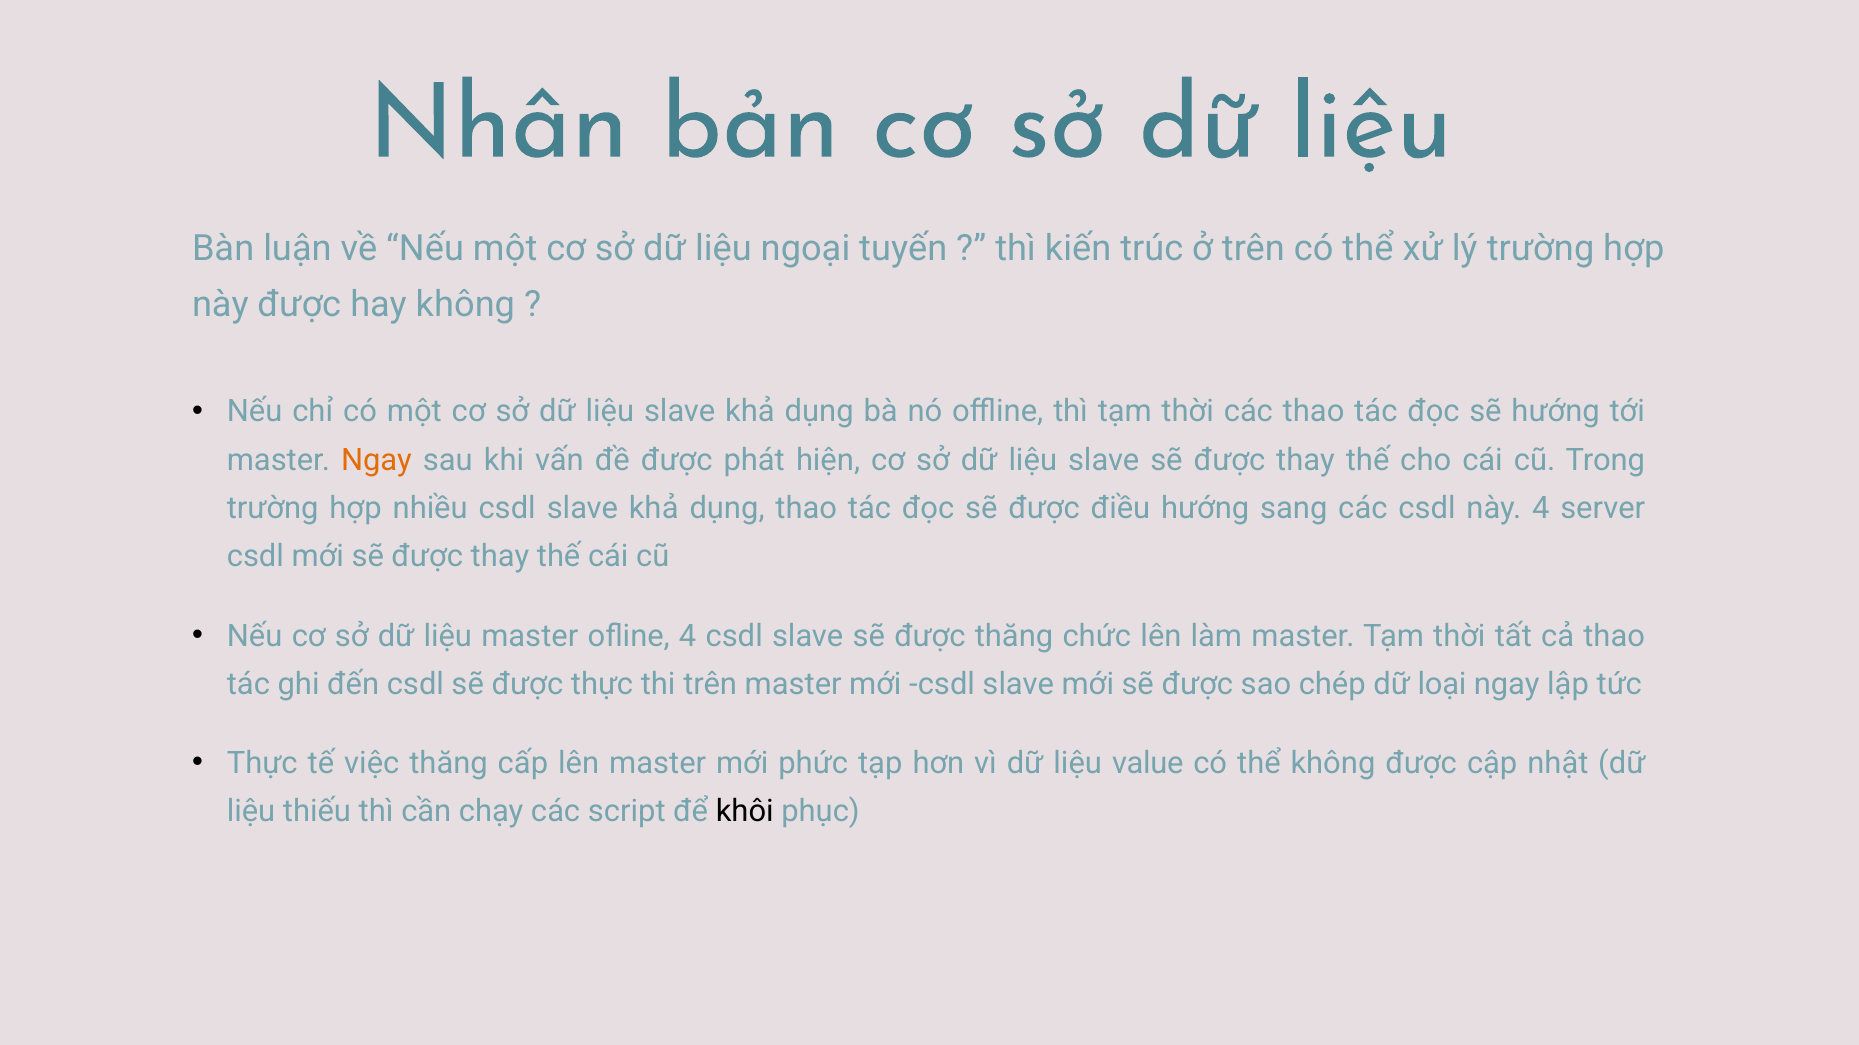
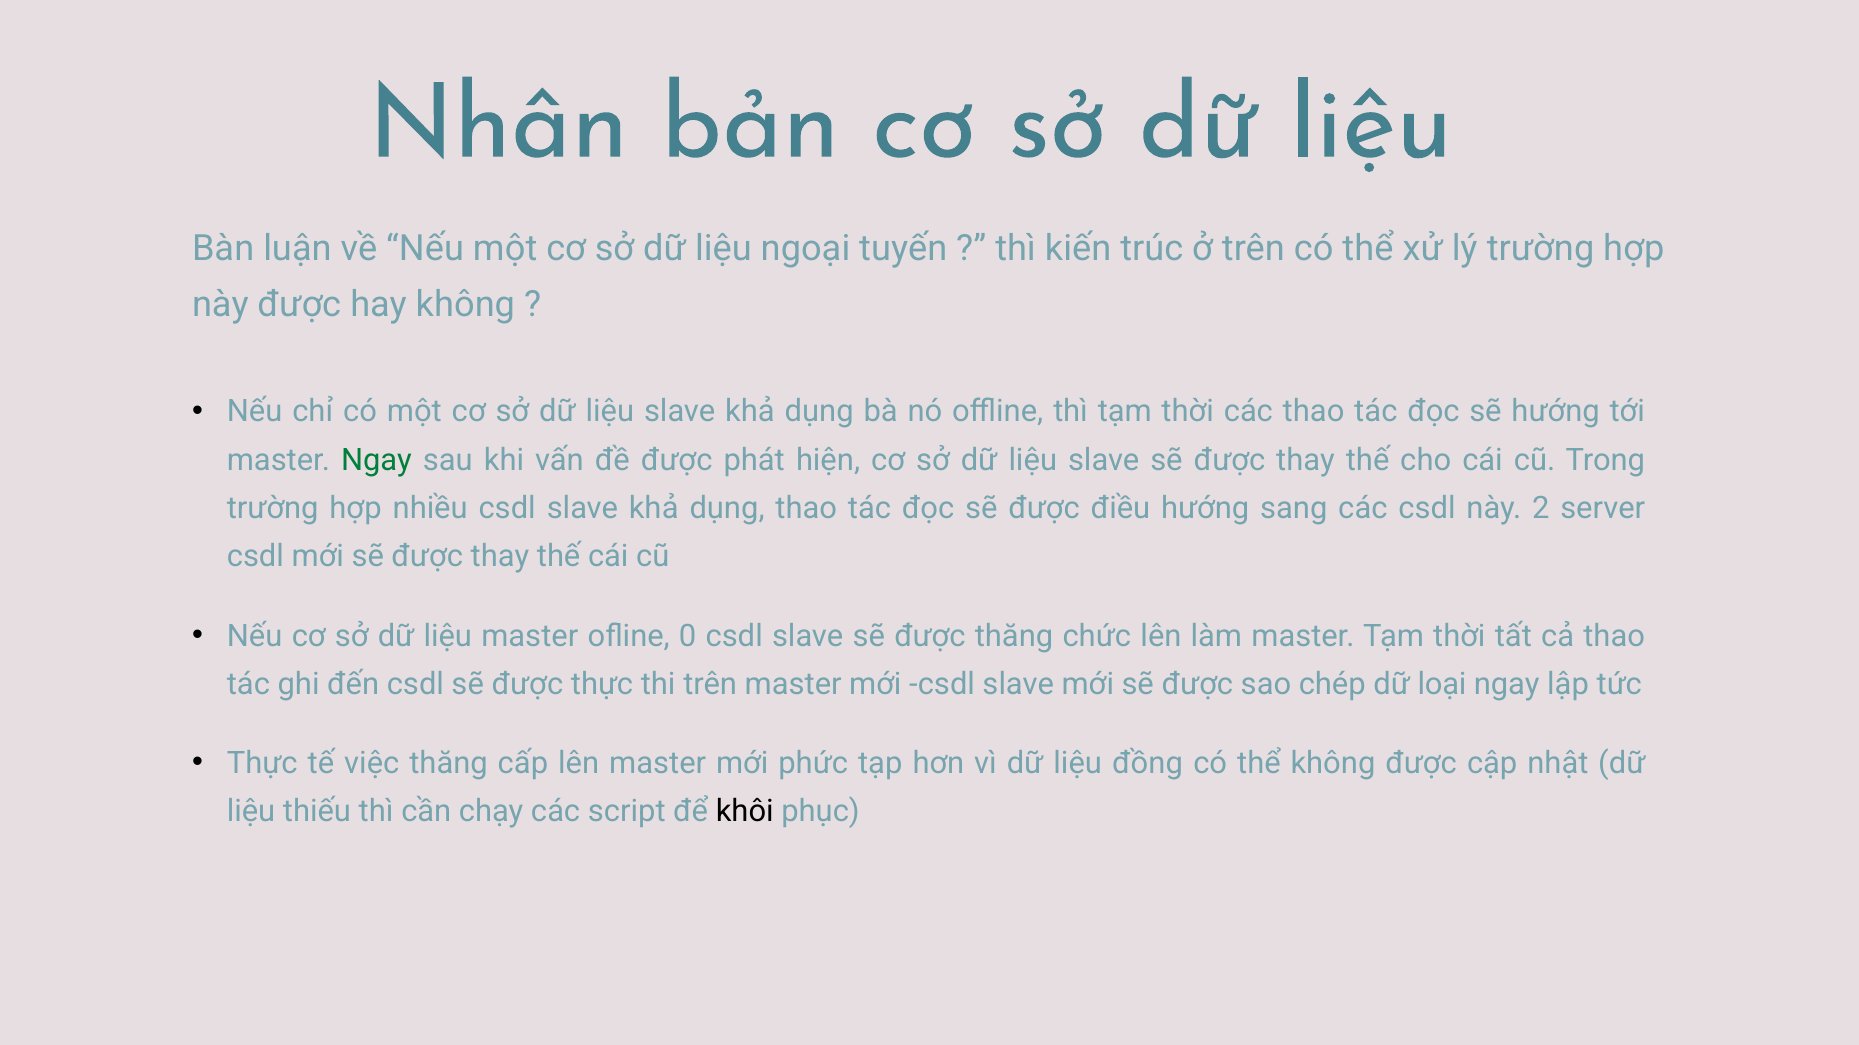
Ngay at (377, 460) colour: orange -> green
này 4: 4 -> 2
ofline 4: 4 -> 0
value: value -> đồng
